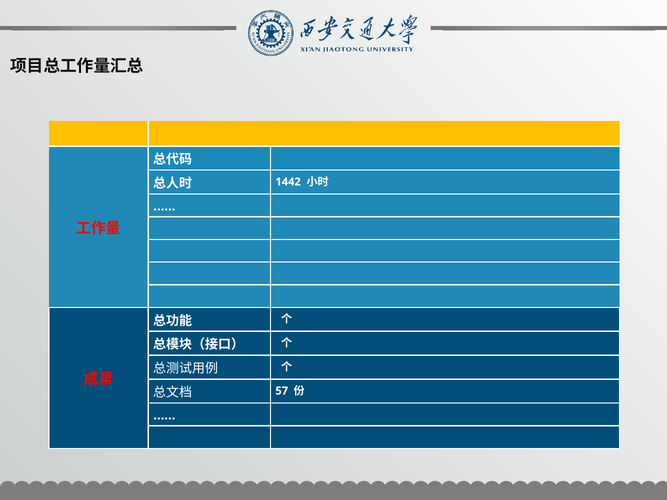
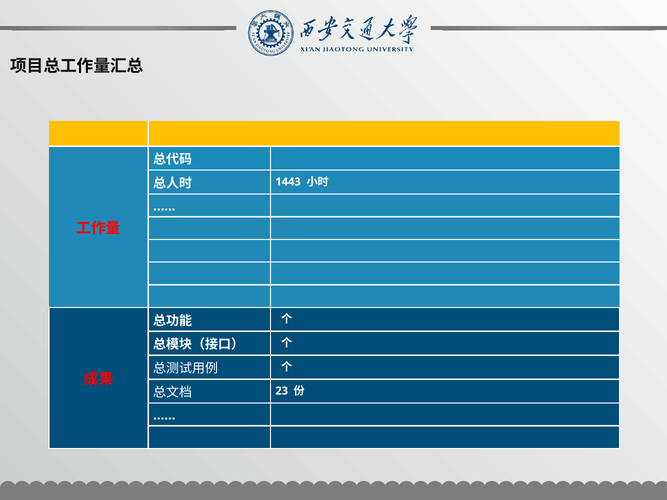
1442: 1442 -> 1443
57: 57 -> 23
